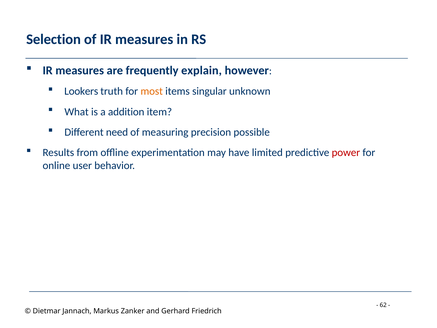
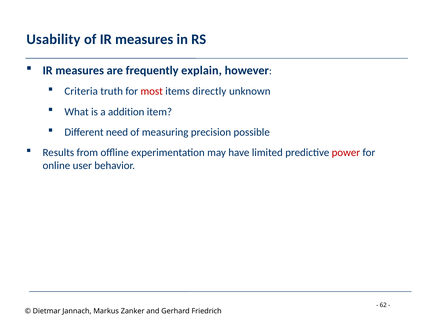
Selection: Selection -> Usability
Lookers: Lookers -> Criteria
most colour: orange -> red
singular: singular -> directly
